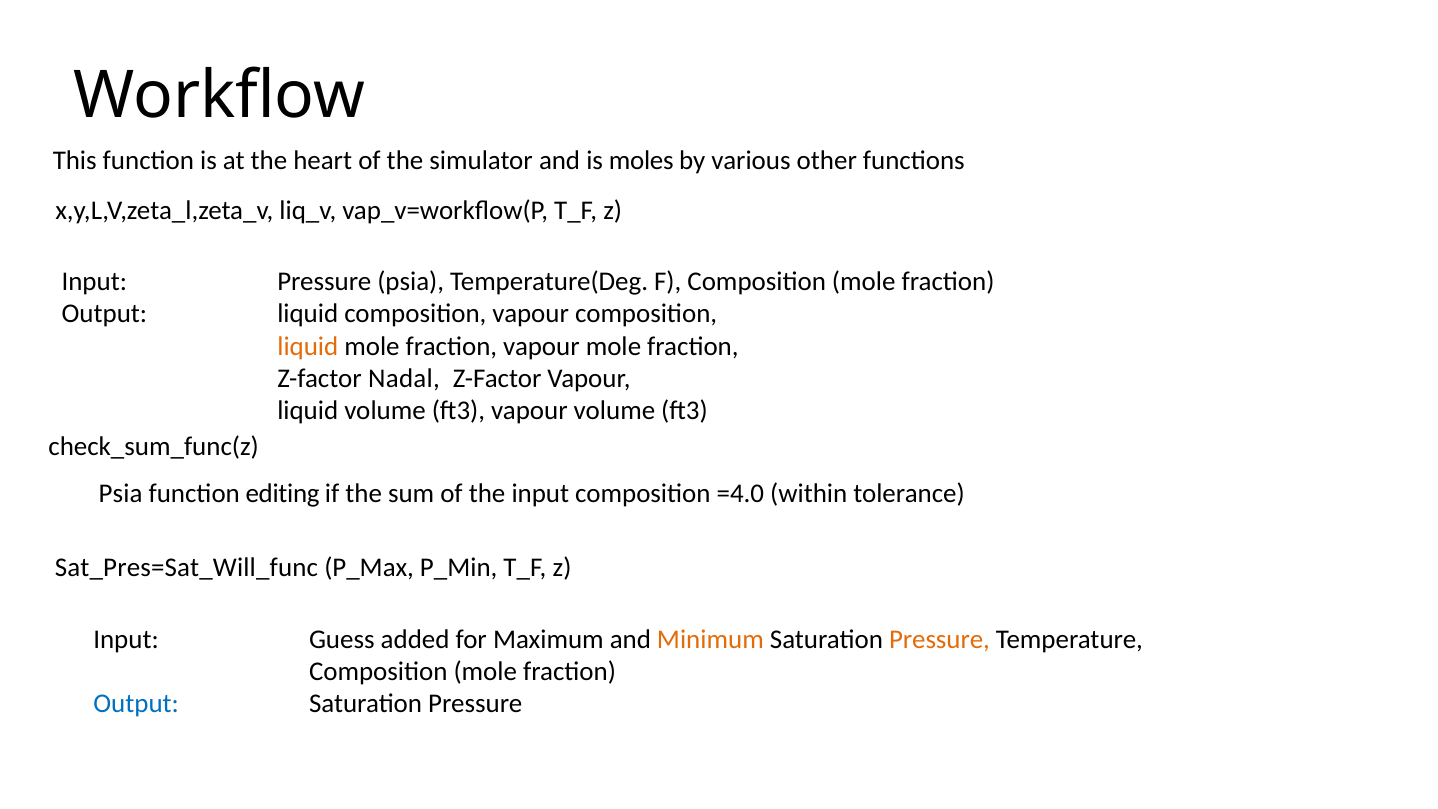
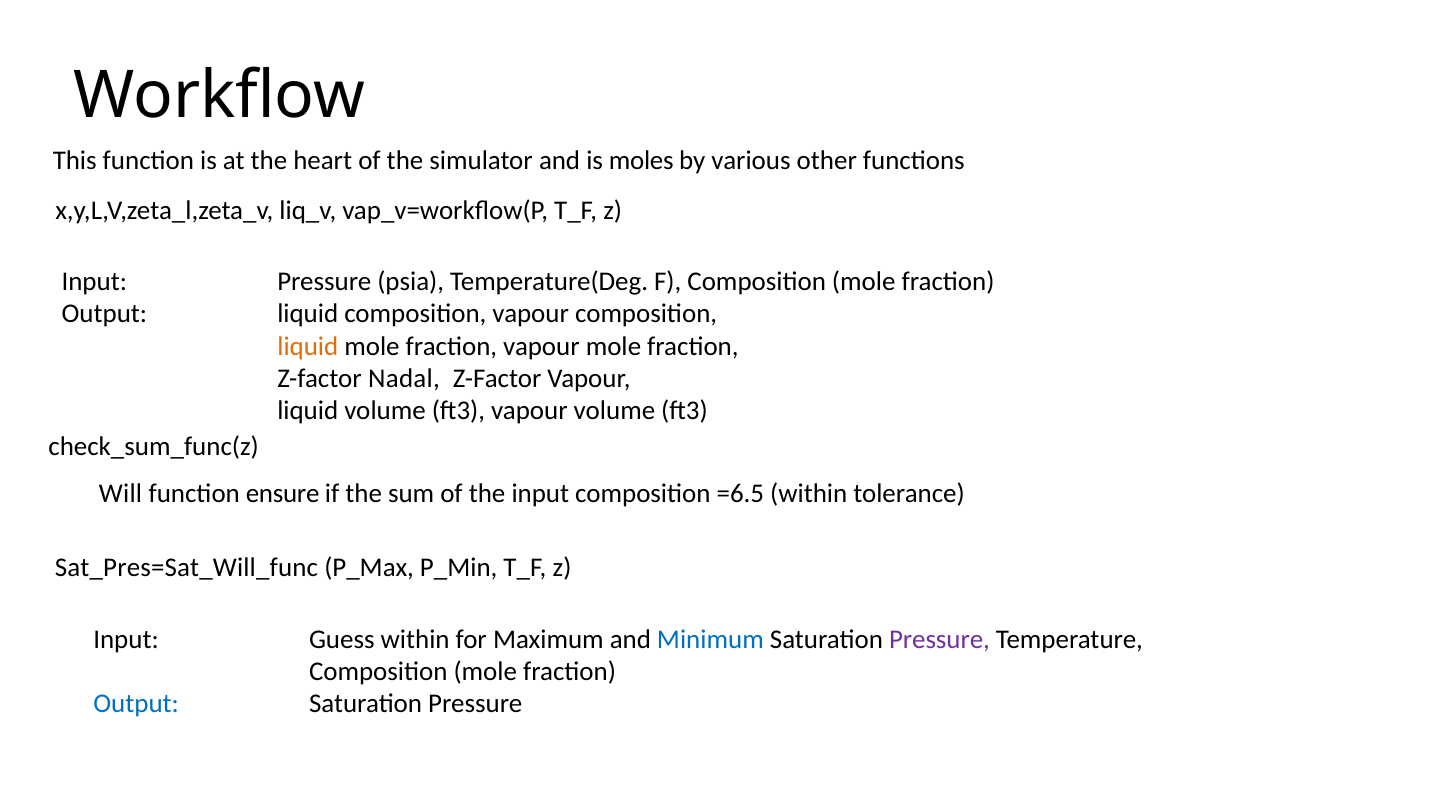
Psia at (121, 493): Psia -> Will
editing: editing -> ensure
=4.0: =4.0 -> =6.5
Guess added: added -> within
Minimum colour: orange -> blue
Pressure at (939, 639) colour: orange -> purple
